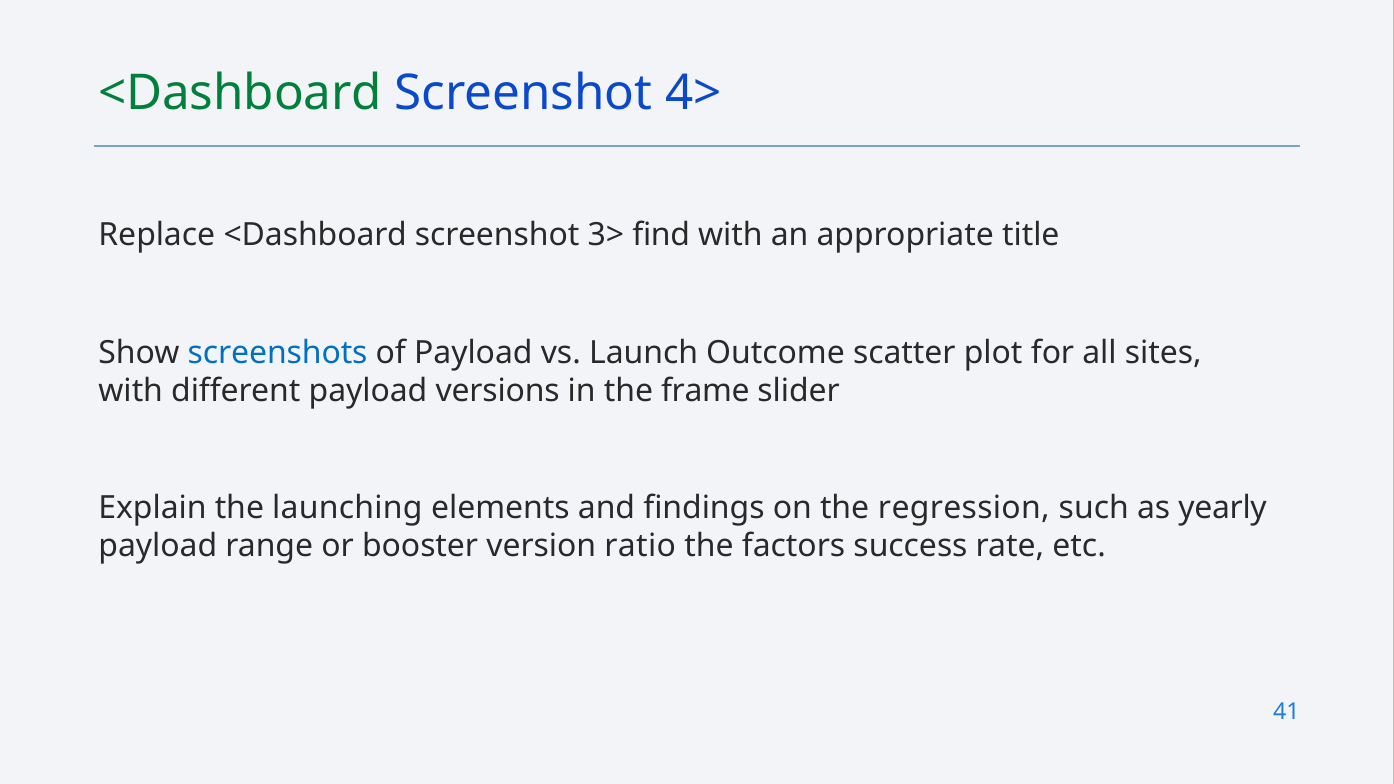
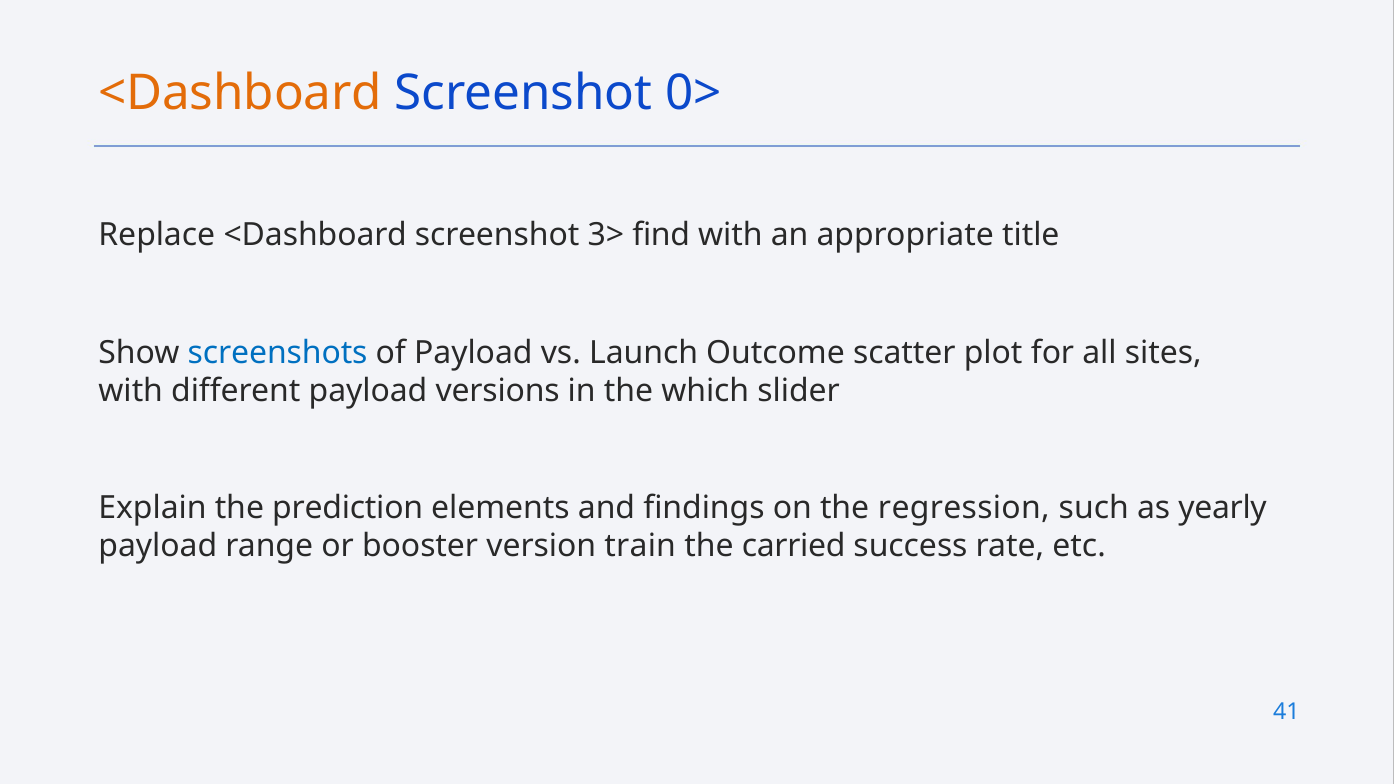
<Dashboard at (240, 93) colour: green -> orange
4>: 4> -> 0>
frame: frame -> which
launching: launching -> prediction
ratio: ratio -> train
factors: factors -> carried
